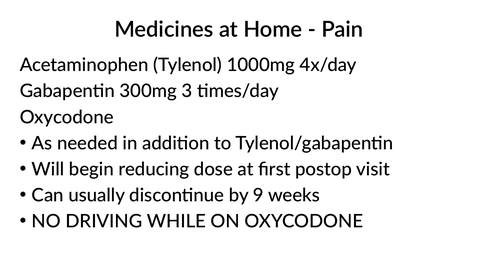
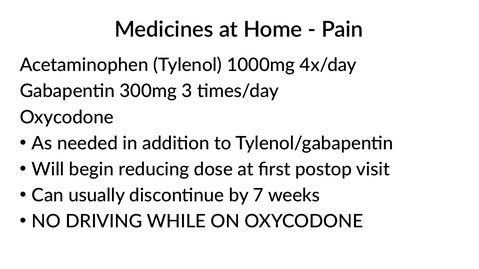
9: 9 -> 7
